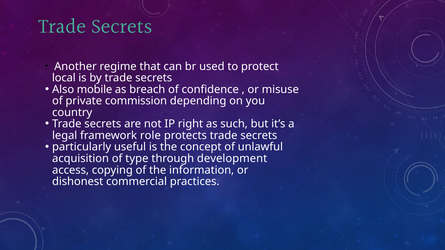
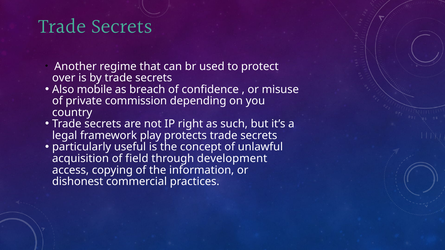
local: local -> over
role: role -> play
type: type -> field
